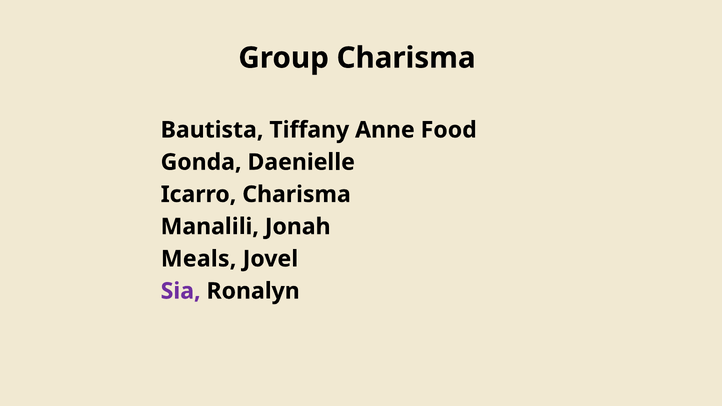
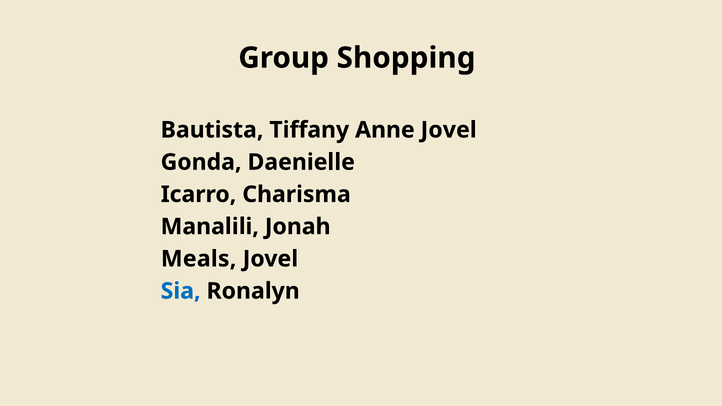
Group Charisma: Charisma -> Shopping
Anne Food: Food -> Jovel
Sia colour: purple -> blue
